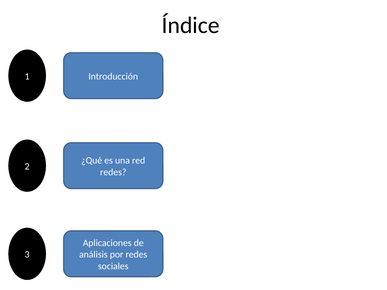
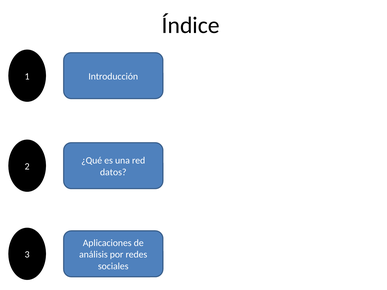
redes at (113, 172): redes -> datos
